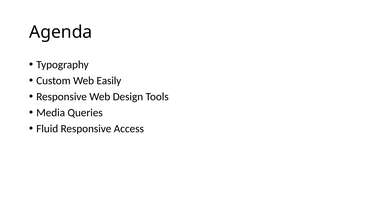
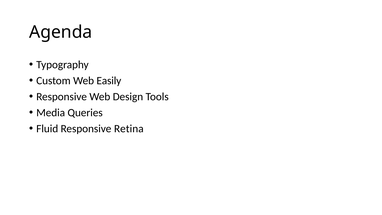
Access: Access -> Retina
